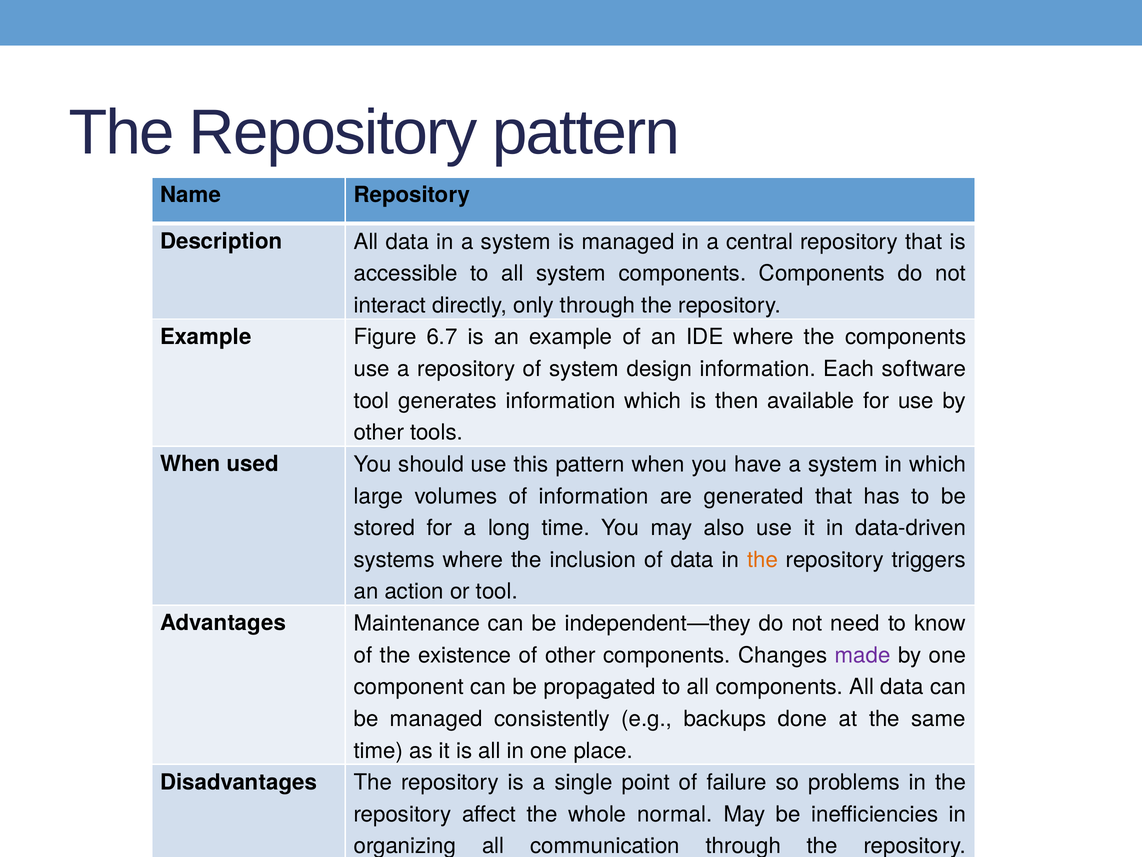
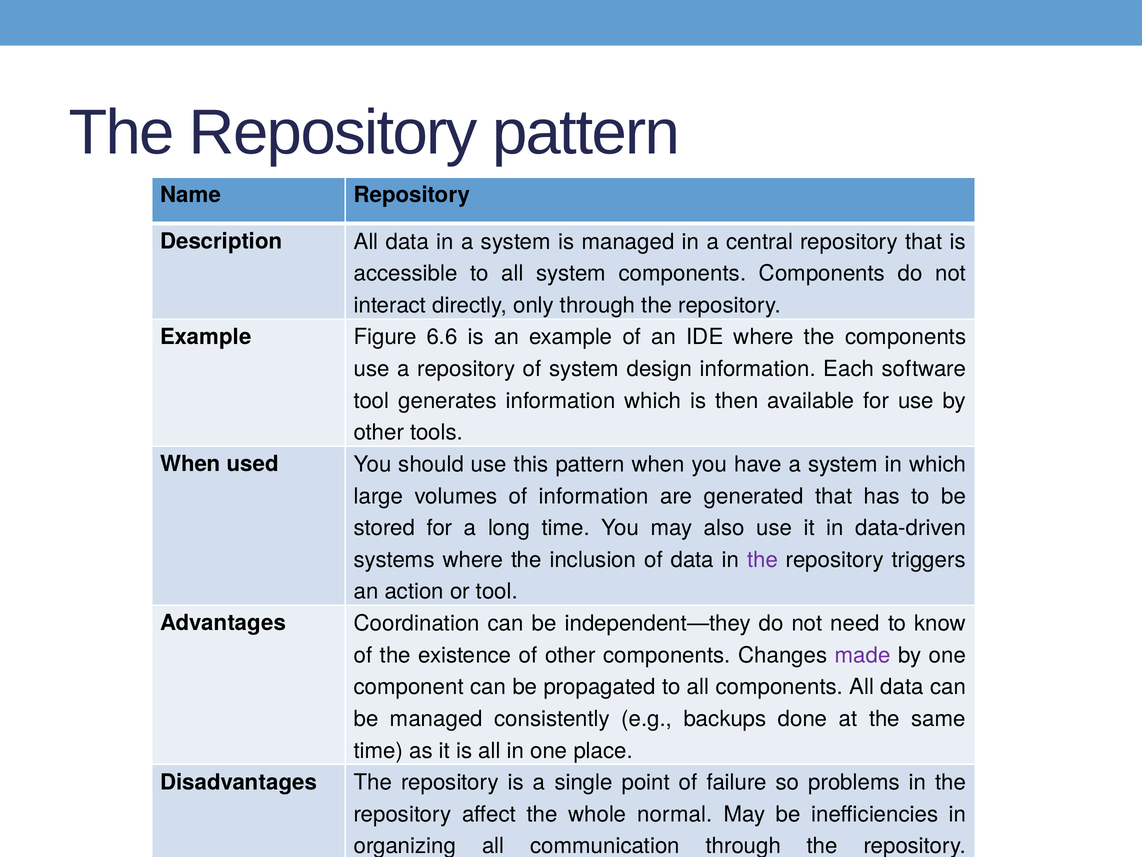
6.7: 6.7 -> 6.6
the at (763, 559) colour: orange -> purple
Maintenance: Maintenance -> Coordination
